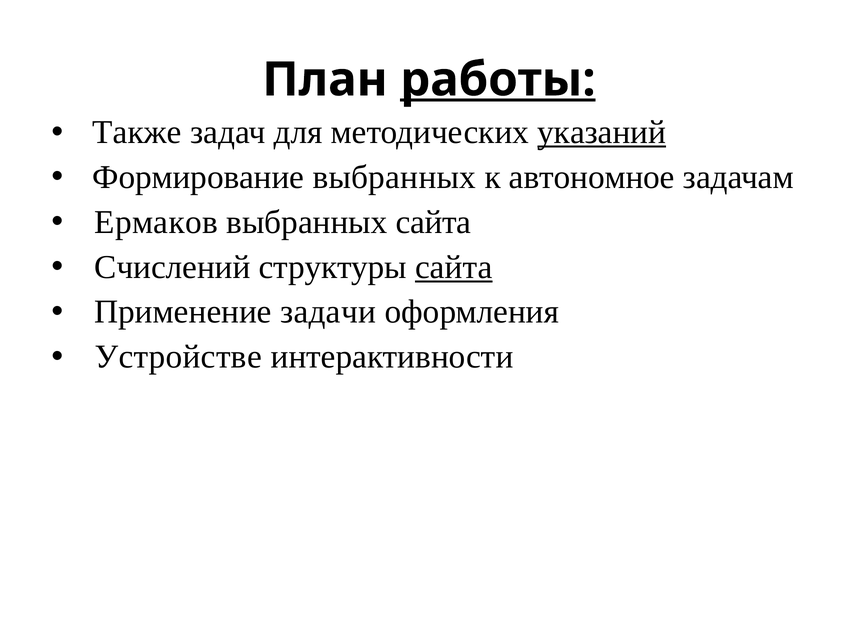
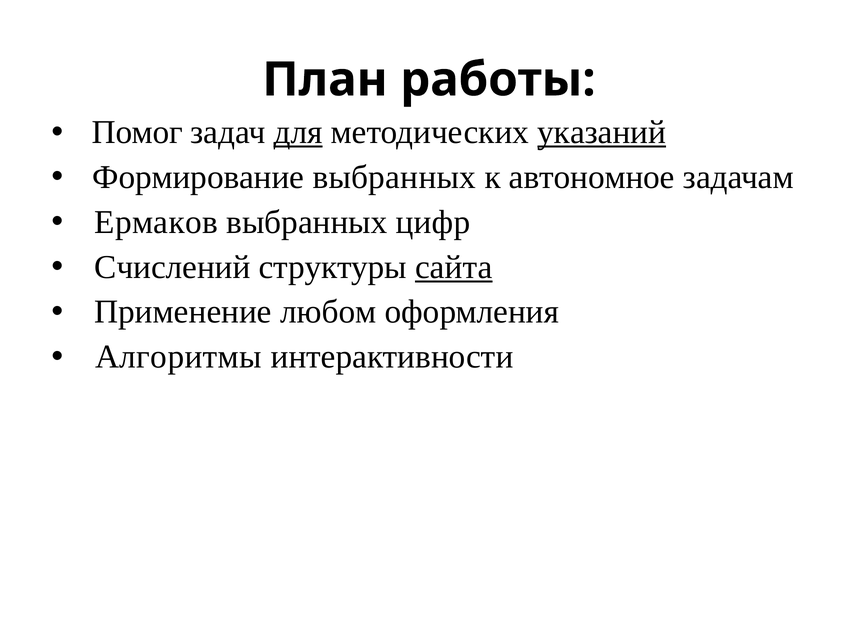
работы underline: present -> none
Также: Также -> Помог
для underline: none -> present
выбранных сайта: сайта -> цифр
задачи: задачи -> любом
Устройстве: Устройстве -> Алгоритмы
